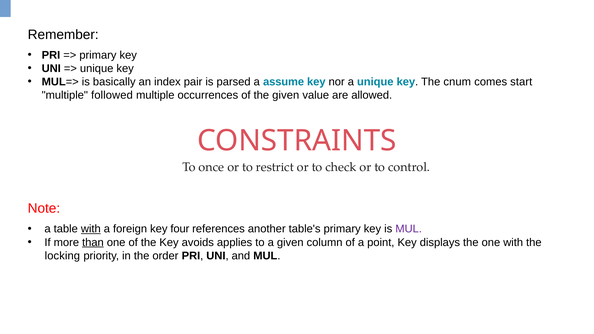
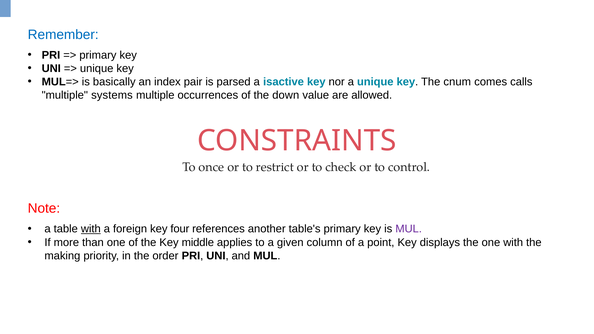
Remember colour: black -> blue
assume: assume -> isactive
start: start -> calls
followed: followed -> systems
the given: given -> down
than underline: present -> none
avoids: avoids -> middle
locking: locking -> making
